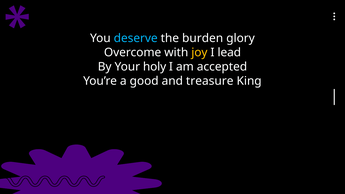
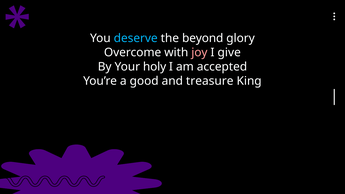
burden: burden -> beyond
joy colour: yellow -> pink
lead: lead -> give
